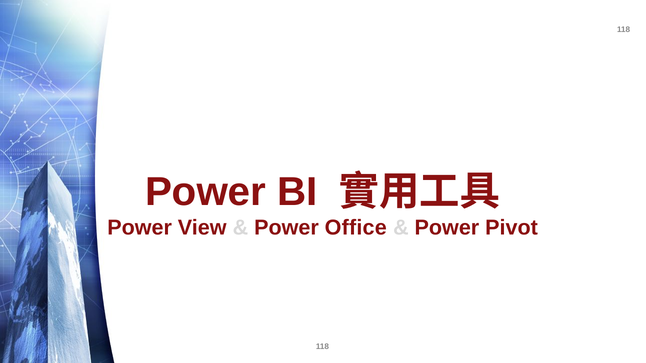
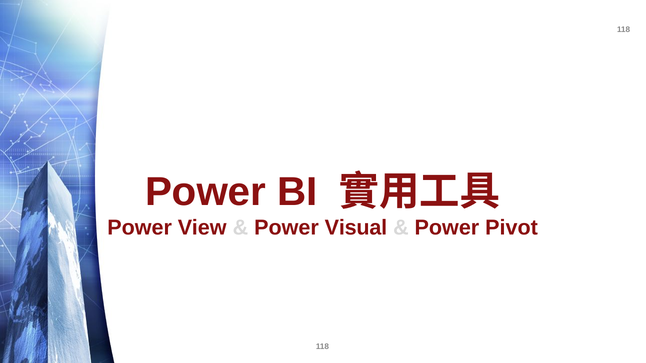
Office: Office -> Visual
